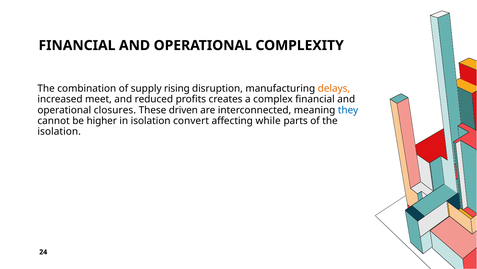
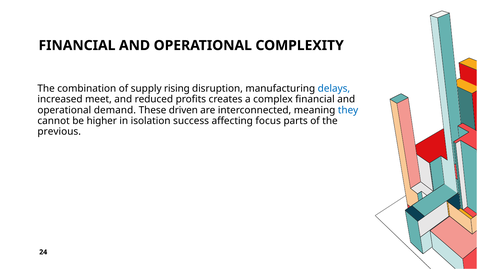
delays colour: orange -> blue
closures: closures -> demand
convert: convert -> success
while: while -> focus
isolation at (59, 131): isolation -> previous
